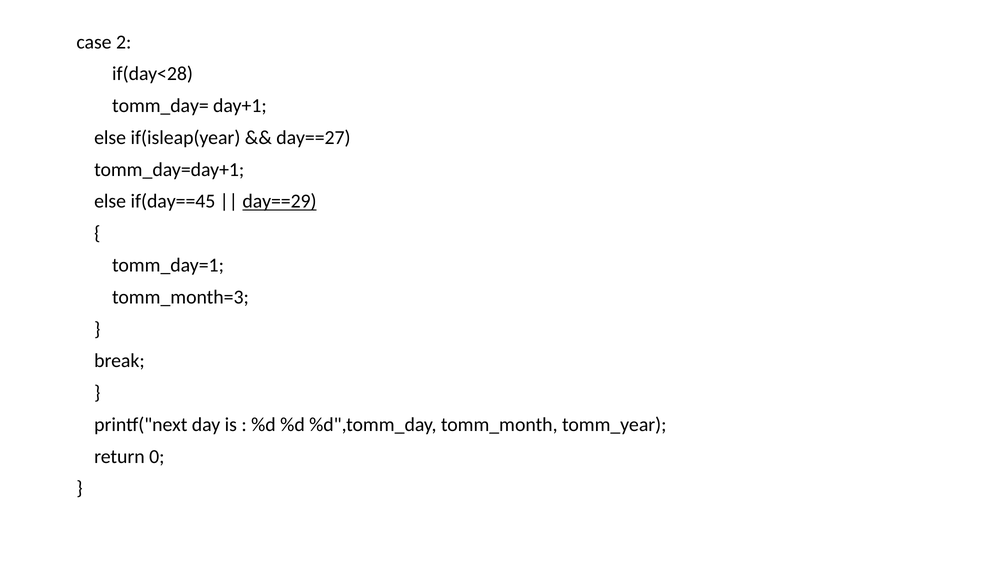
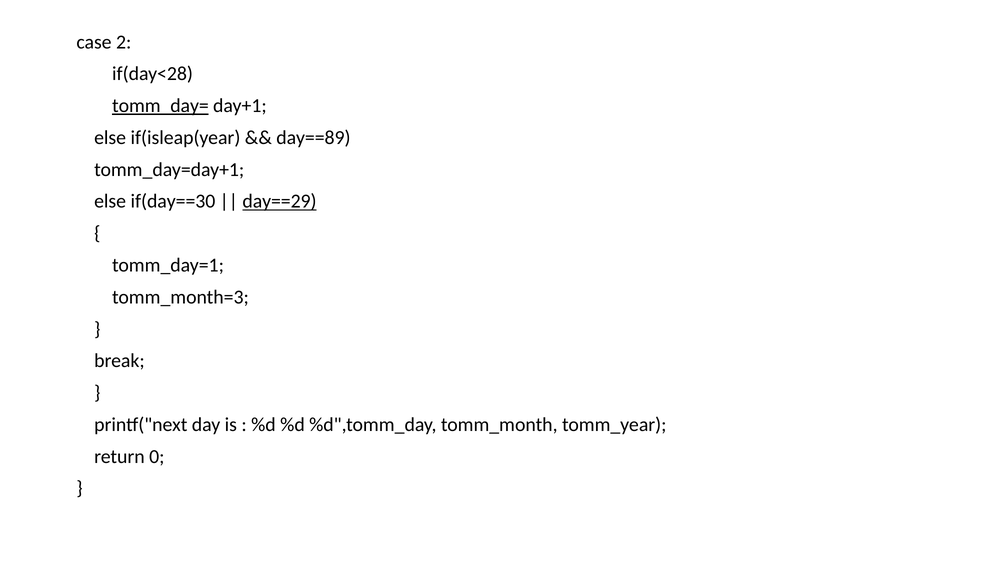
tomm_day= underline: none -> present
day==27: day==27 -> day==89
if(day==45: if(day==45 -> if(day==30
